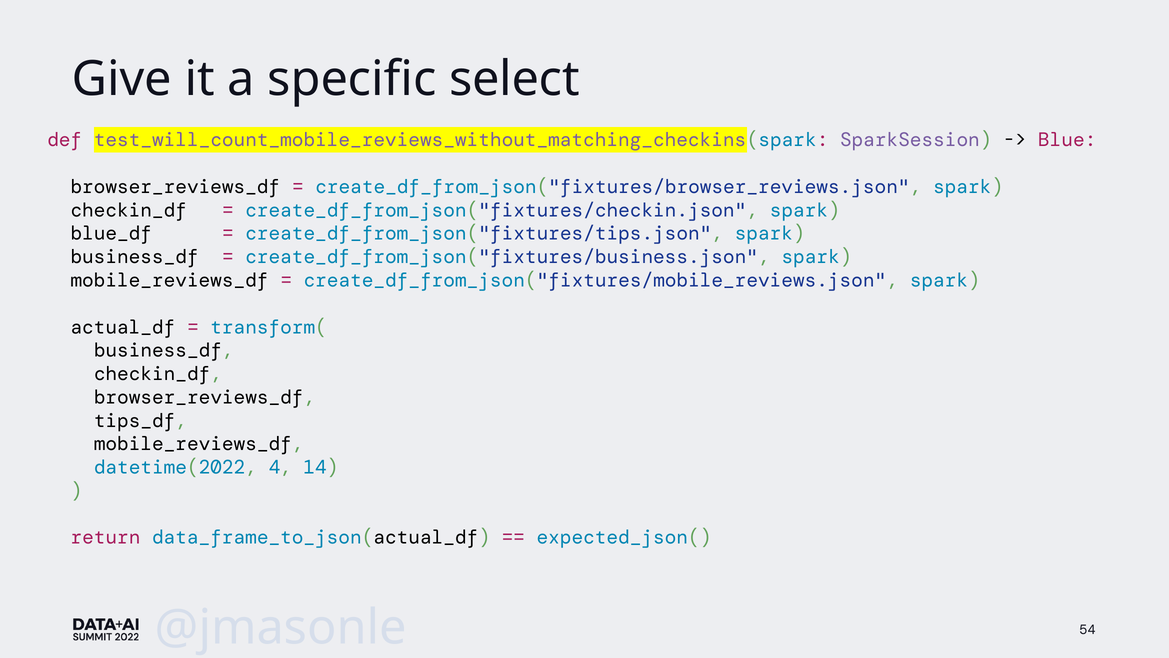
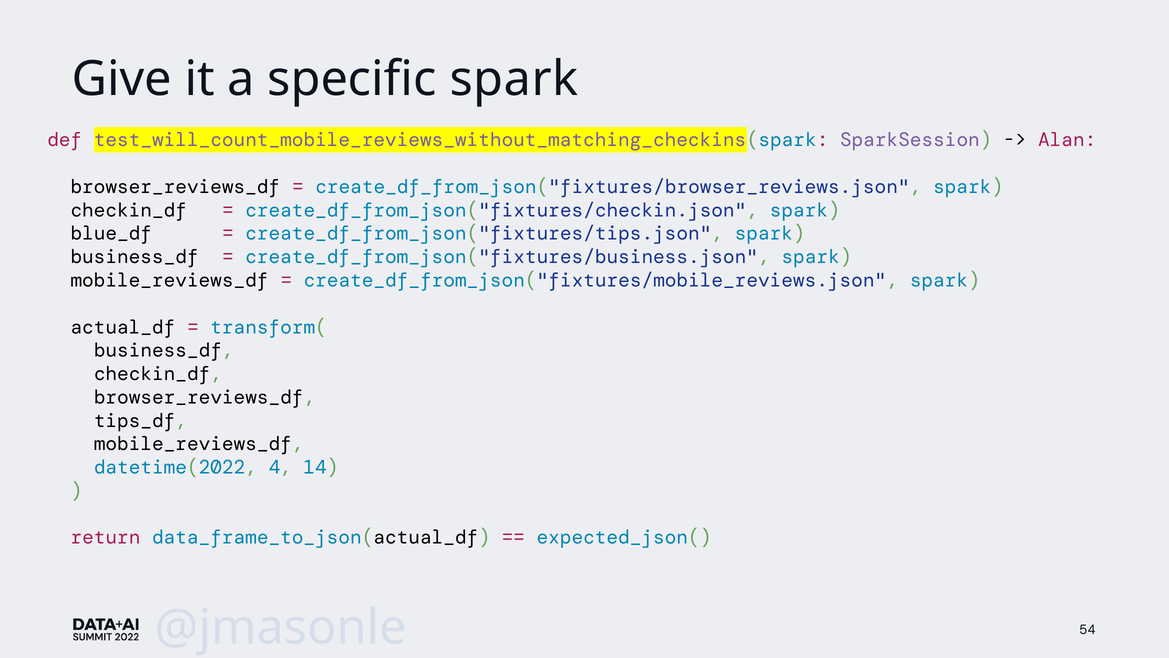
specific select: select -> spark
Blue: Blue -> Alan
